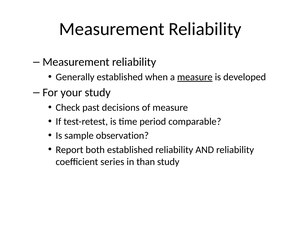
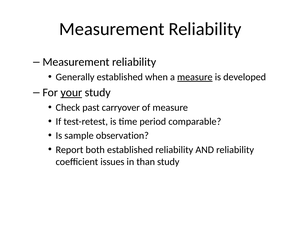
your underline: none -> present
decisions: decisions -> carryover
series: series -> issues
